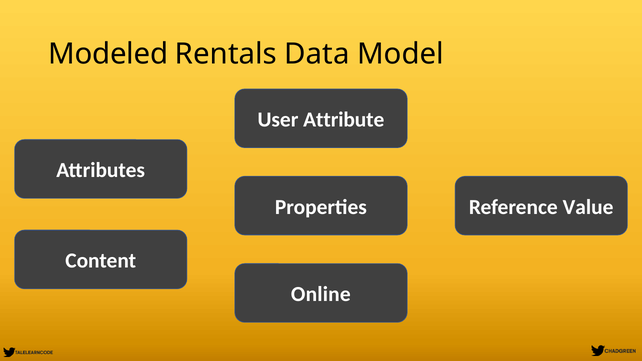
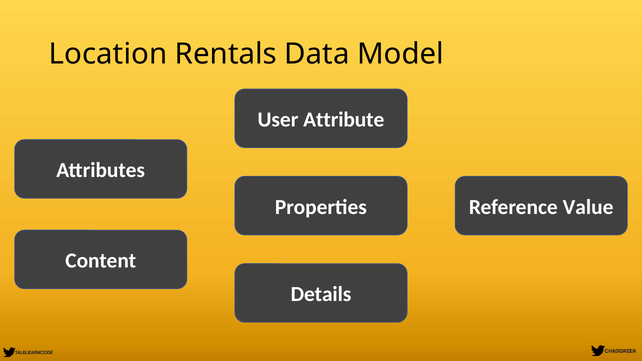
Modeled: Modeled -> Location
Online: Online -> Details
